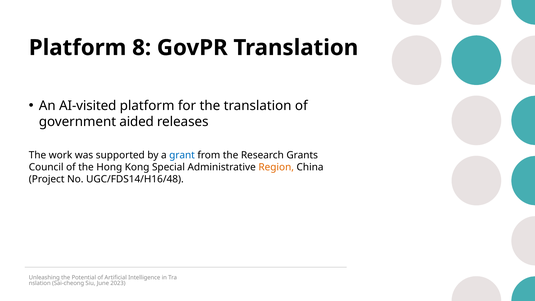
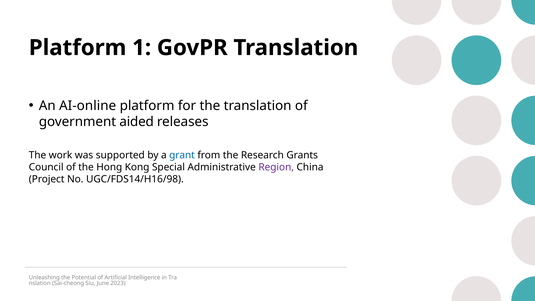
8: 8 -> 1
AI-visited: AI-visited -> AI-online
Region colour: orange -> purple
UGC/FDS14/H16/48: UGC/FDS14/H16/48 -> UGC/FDS14/H16/98
